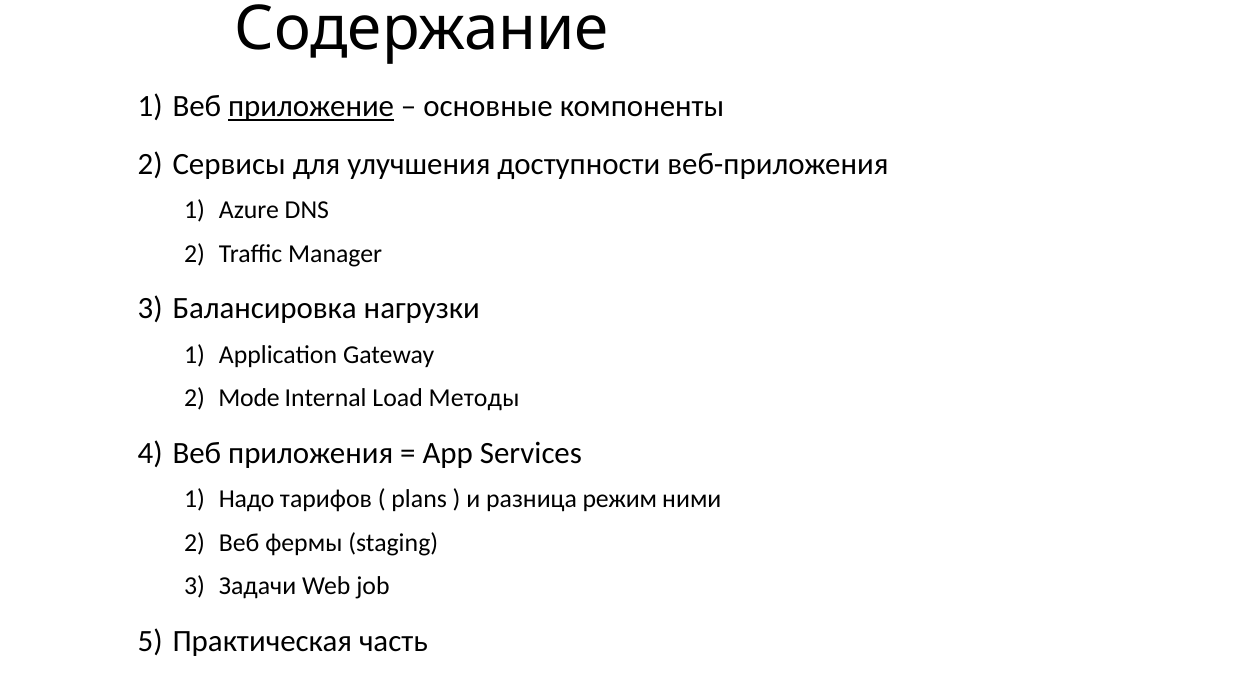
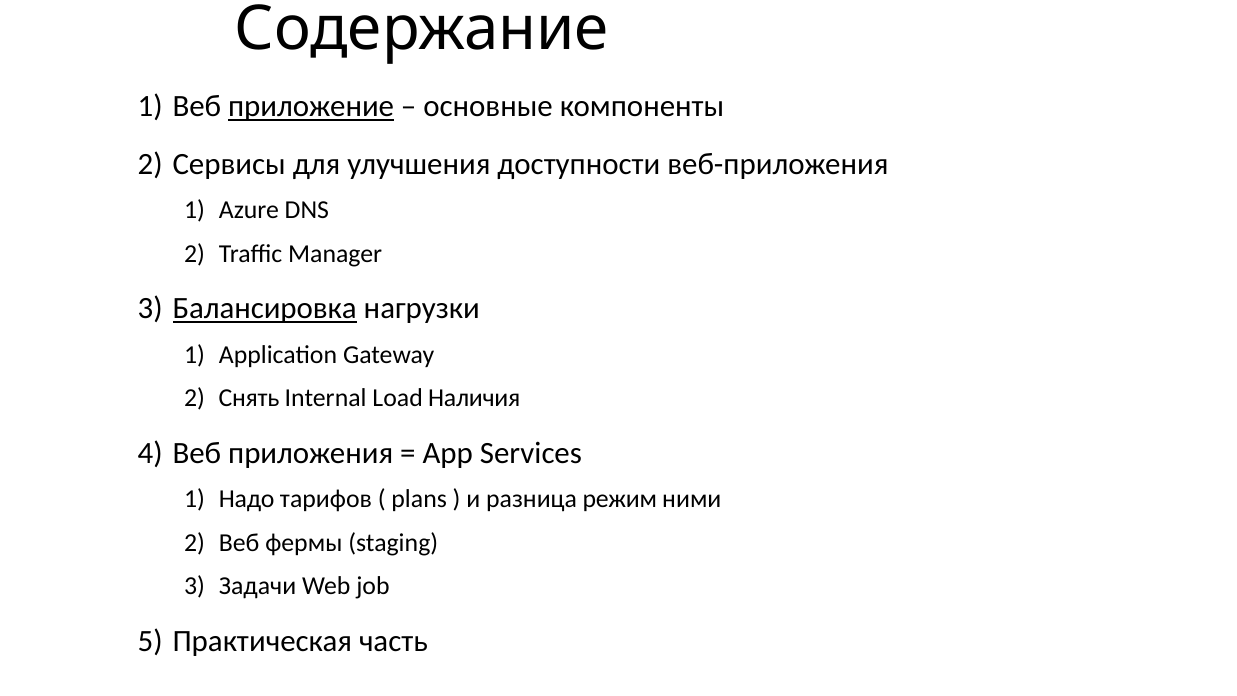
Балансировка underline: none -> present
Mode: Mode -> Снять
Методы: Методы -> Наличия
